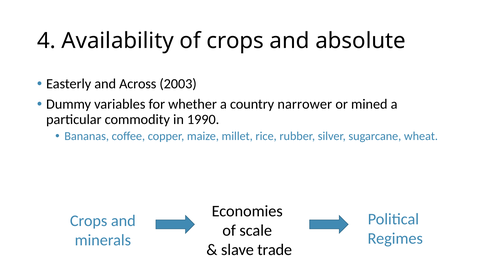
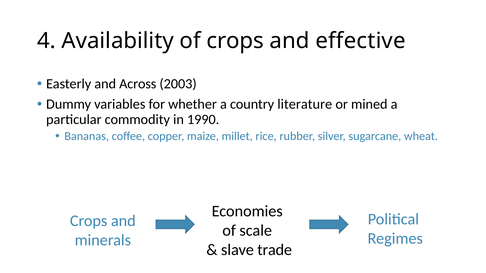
absolute: absolute -> effective
narrower: narrower -> literature
